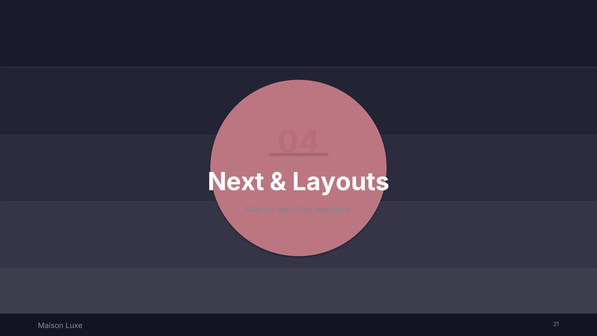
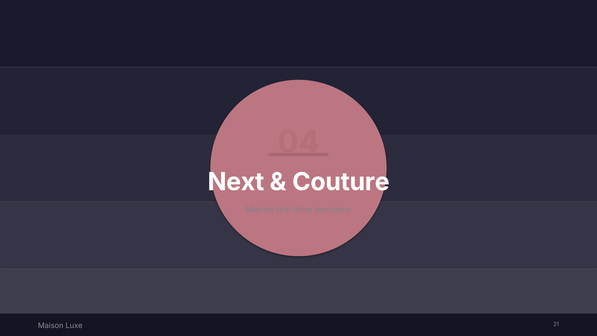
Layouts: Layouts -> Couture
